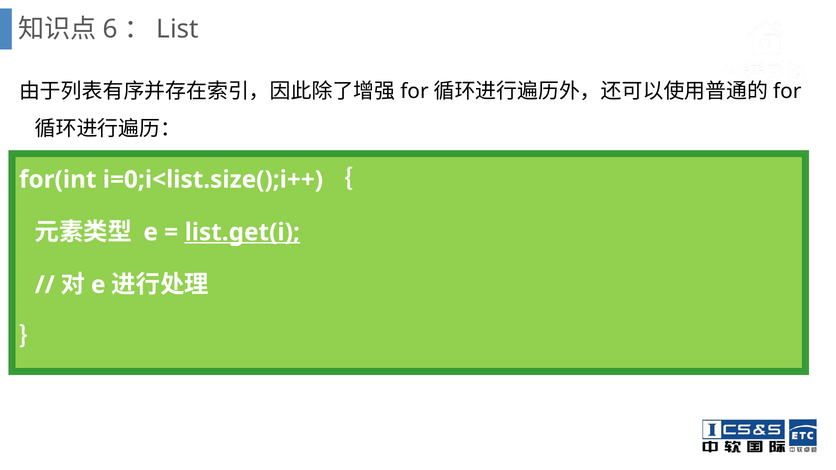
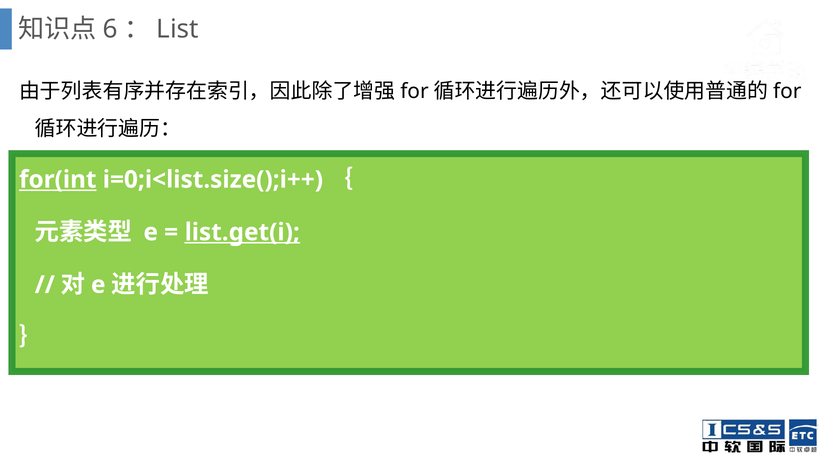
for(int underline: none -> present
